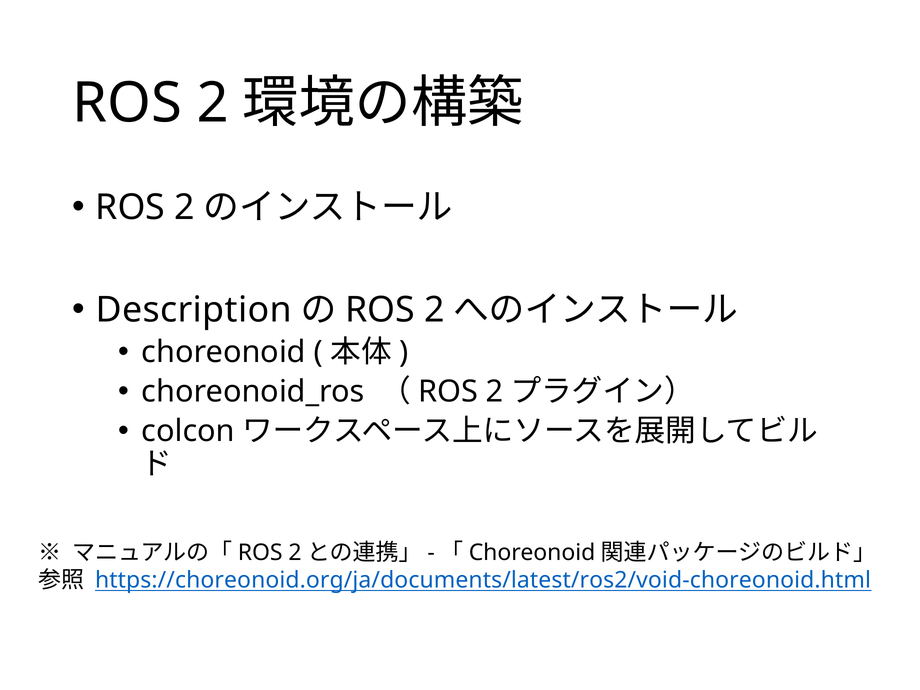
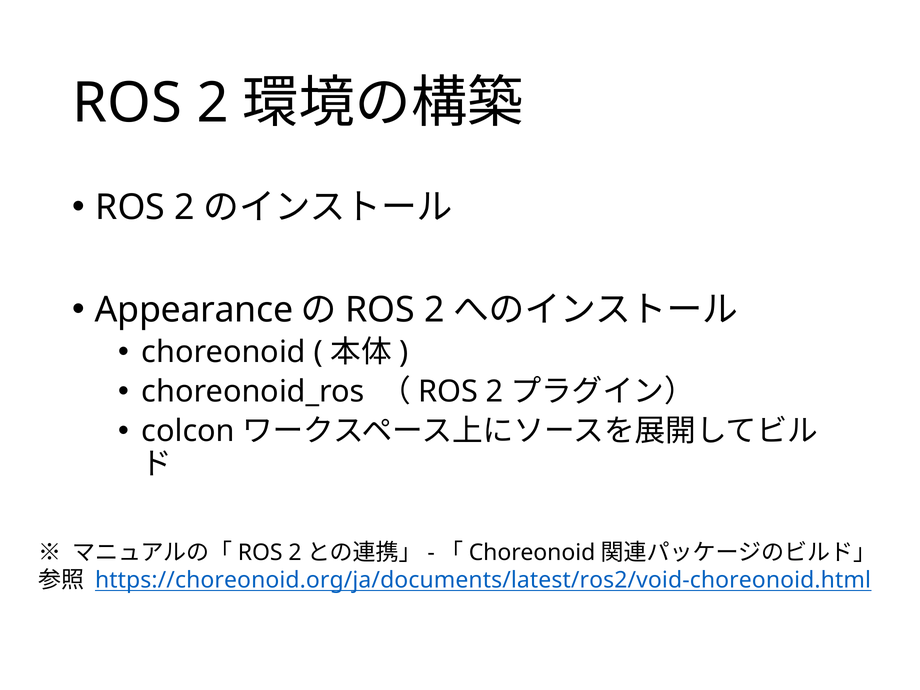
Description: Description -> Appearance
